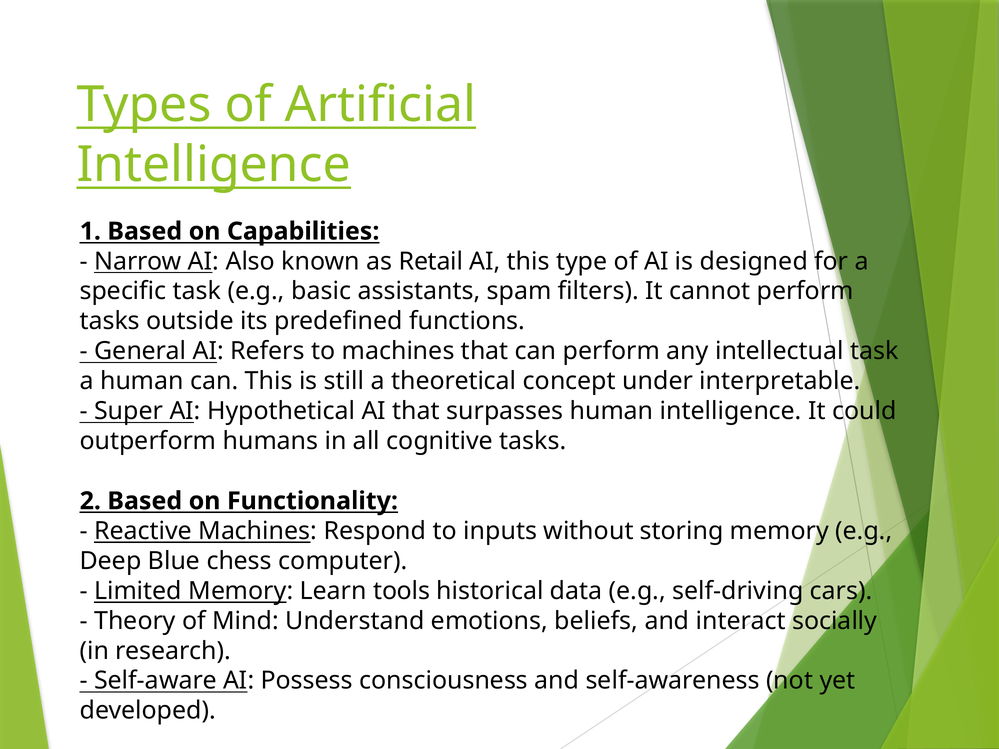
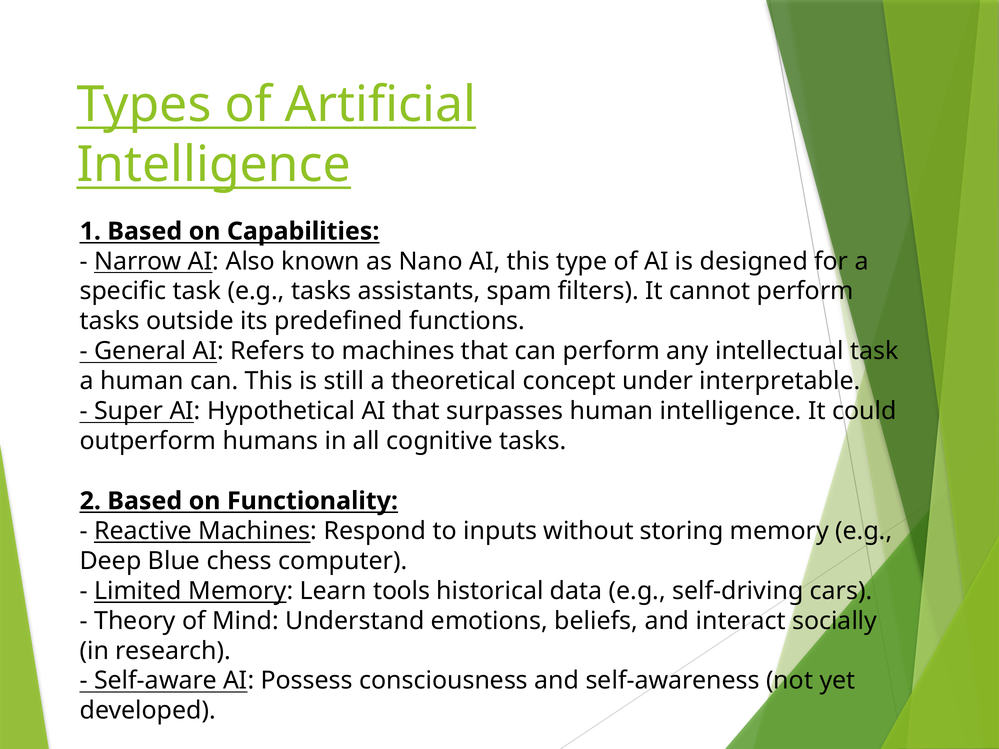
Retail: Retail -> Nano
e.g basic: basic -> tasks
